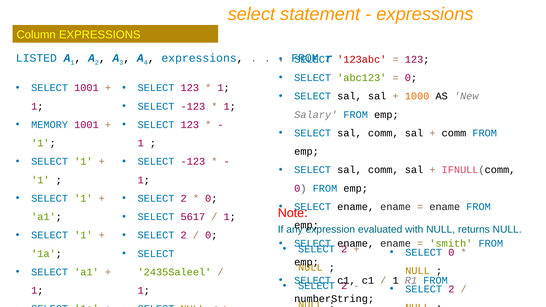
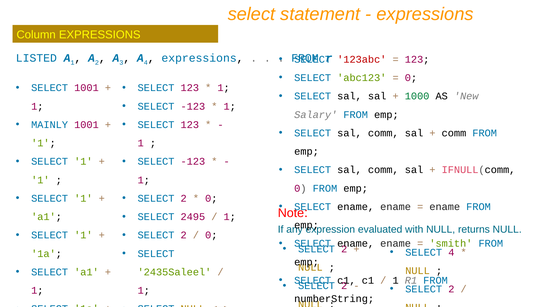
1000 colour: orange -> green
MEMORY: MEMORY -> MAINLY
5617: 5617 -> 2495
SELECT 0: 0 -> 4
